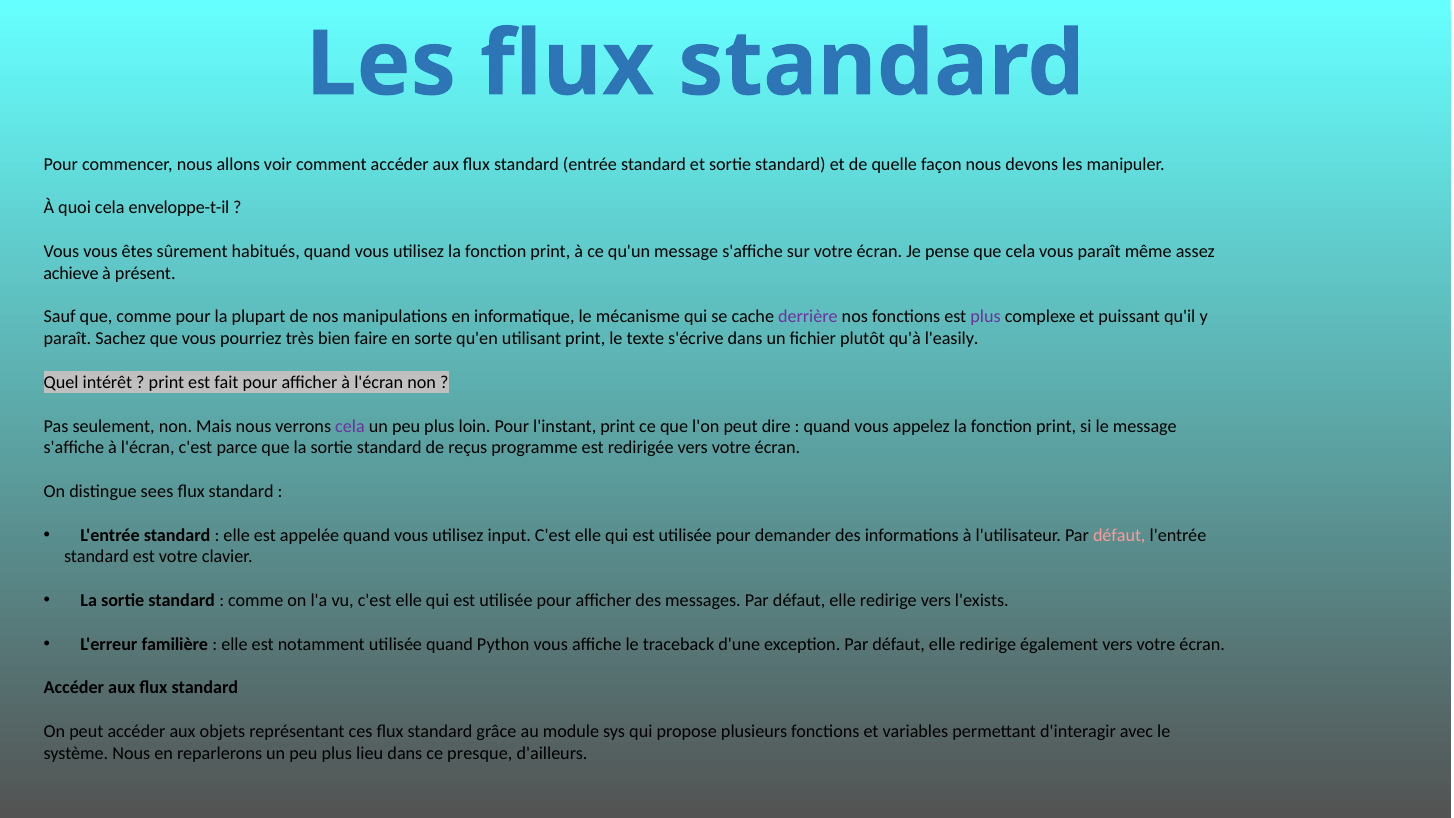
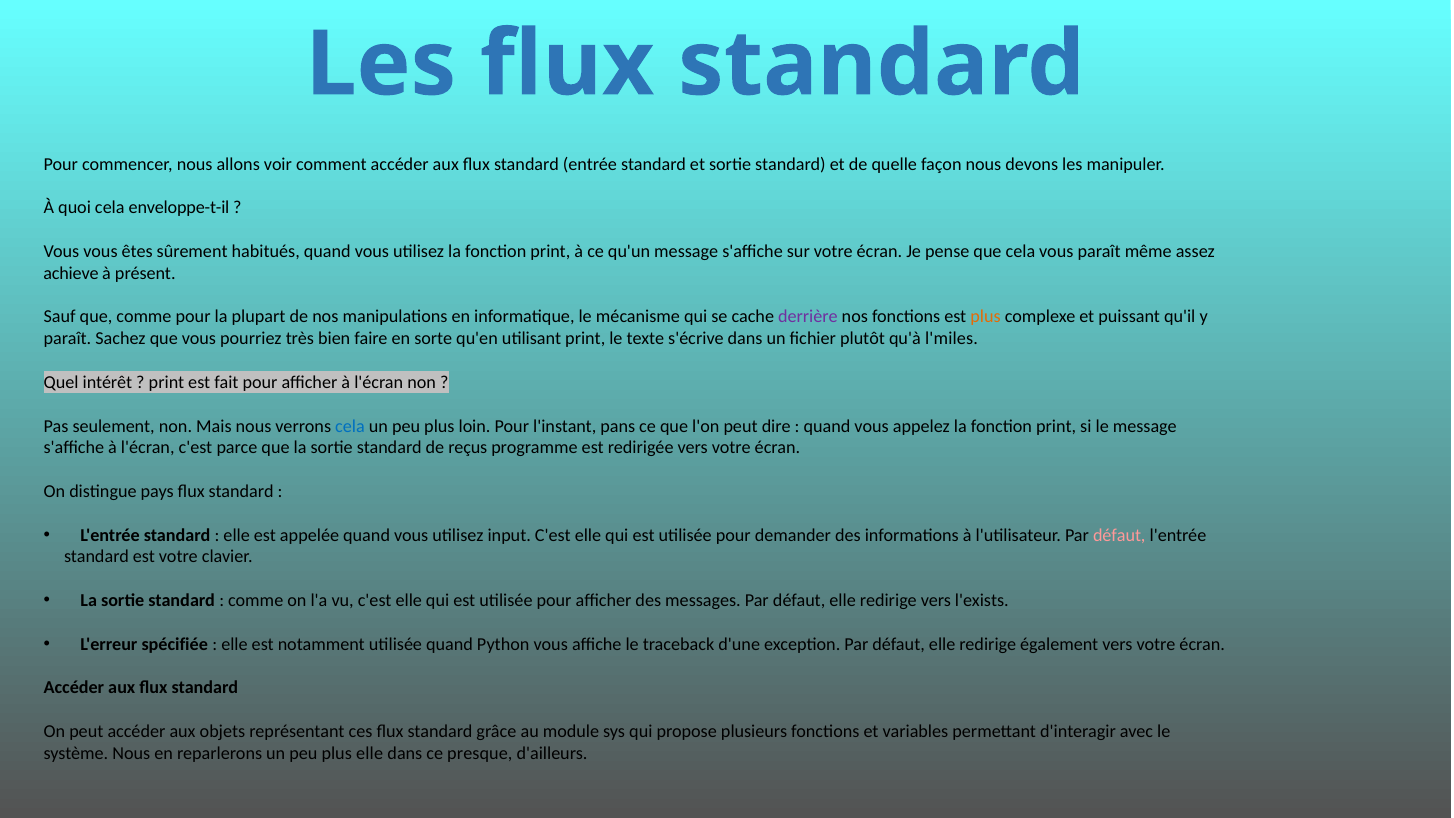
plus at (986, 317) colour: purple -> orange
l'easily: l'easily -> l'miles
cela at (350, 426) colour: purple -> blue
l'instant print: print -> pans
sees: sees -> pays
familière: familière -> spécifiée
plus lieu: lieu -> elle
